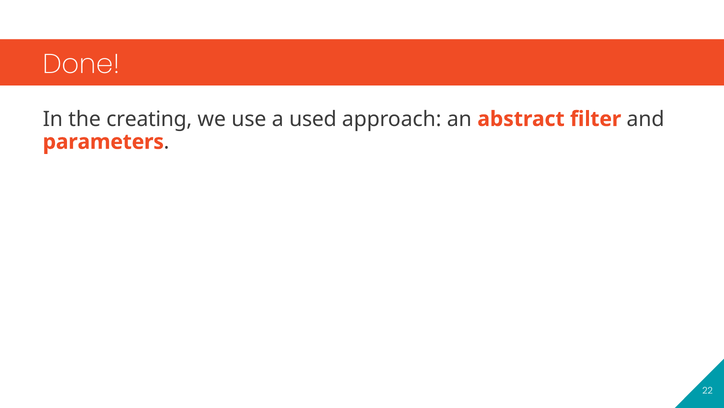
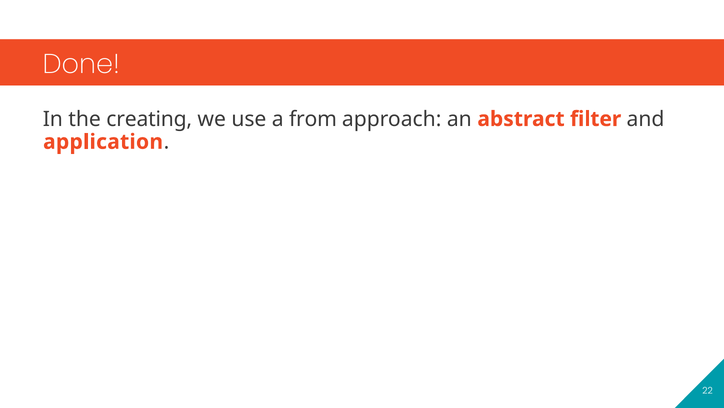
used: used -> from
parameters: parameters -> application
